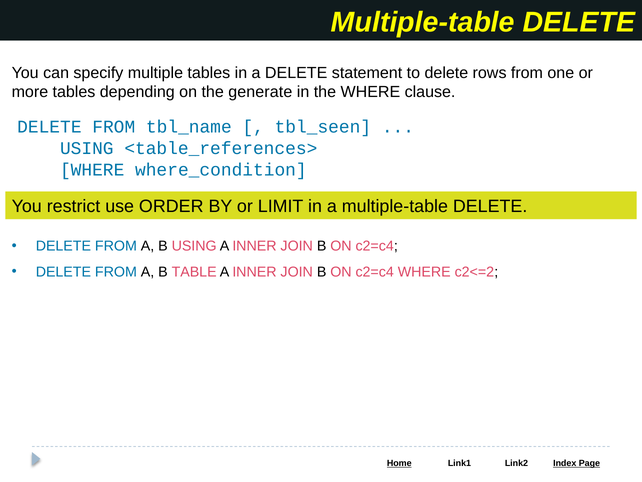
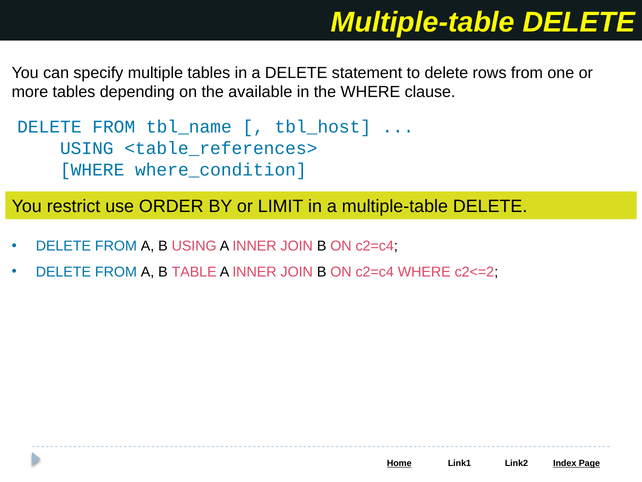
generate: generate -> available
tbl_seen: tbl_seen -> tbl_host
